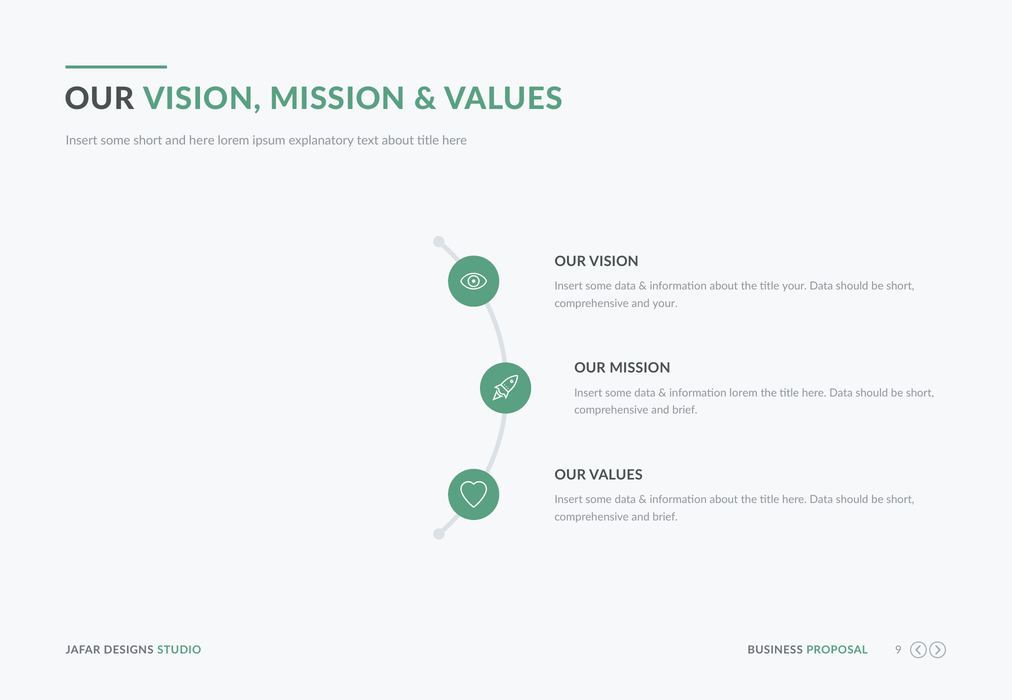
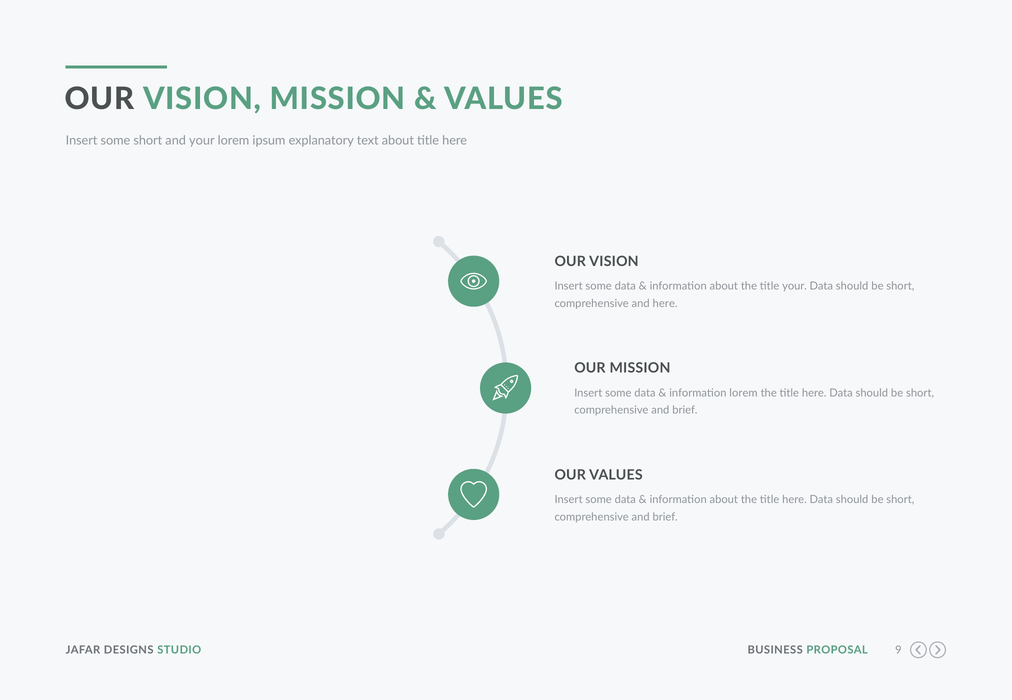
and here: here -> your
and your: your -> here
